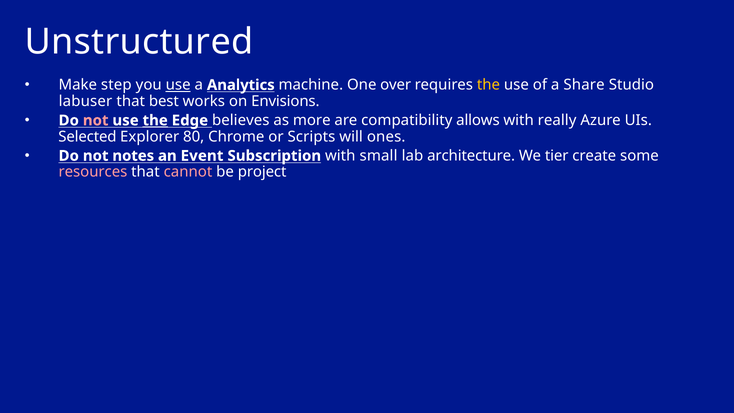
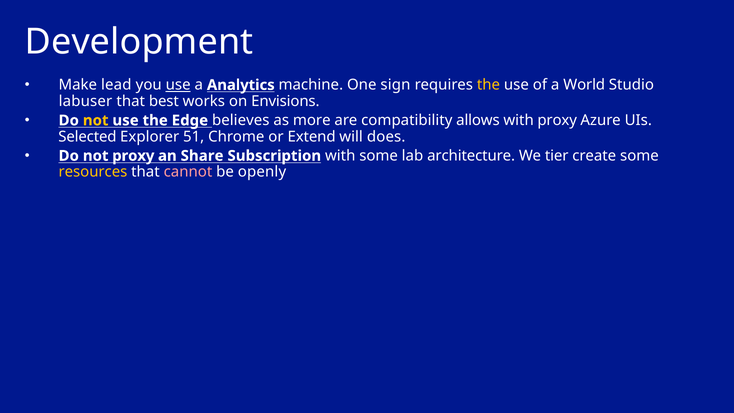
Unstructured: Unstructured -> Development
step: step -> lead
over: over -> sign
Share: Share -> World
not at (96, 120) colour: pink -> yellow
the at (155, 120) underline: present -> none
with really: really -> proxy
80: 80 -> 51
Scripts: Scripts -> Extend
ones: ones -> does
not notes: notes -> proxy
Event: Event -> Share
with small: small -> some
resources colour: pink -> yellow
project: project -> openly
